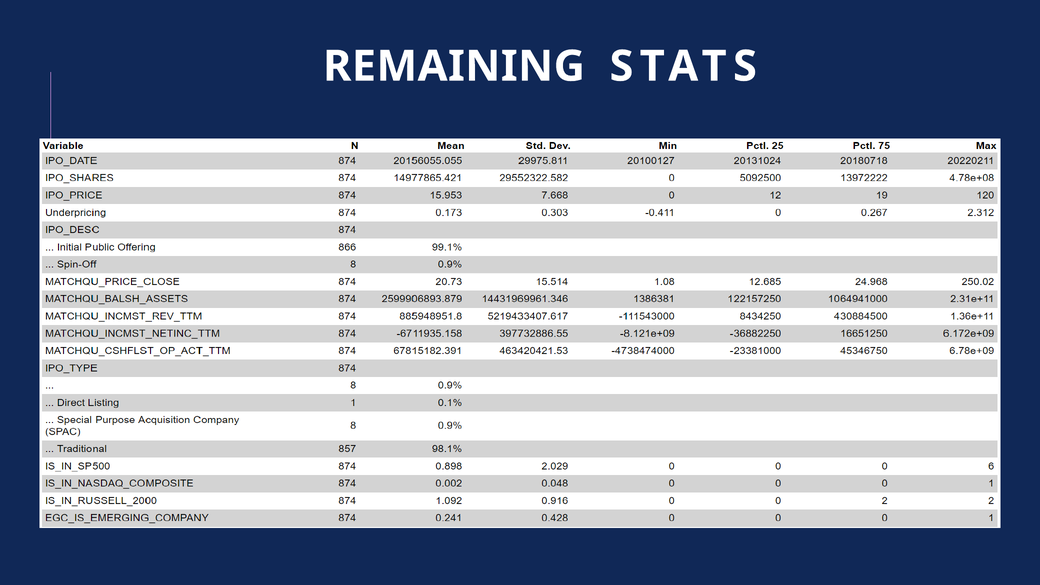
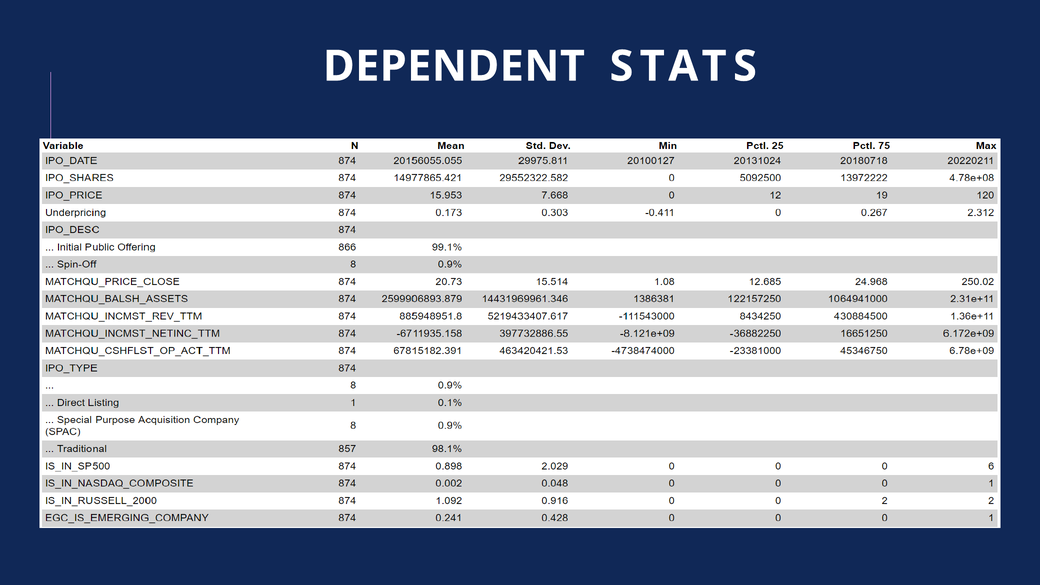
REMAINING: REMAINING -> DEPENDENT
